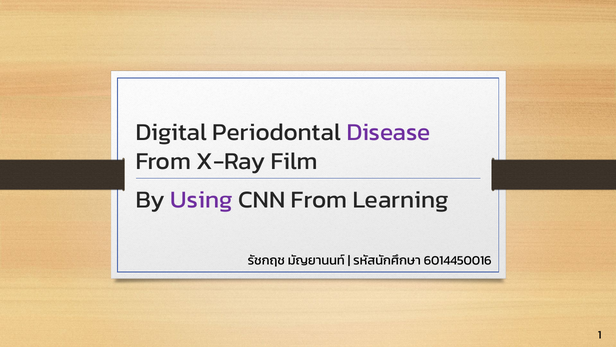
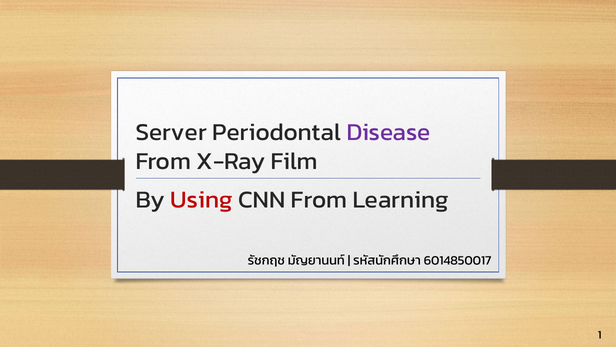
Digital: Digital -> Server
Using colour: purple -> red
6014450016: 6014450016 -> 6014850017
